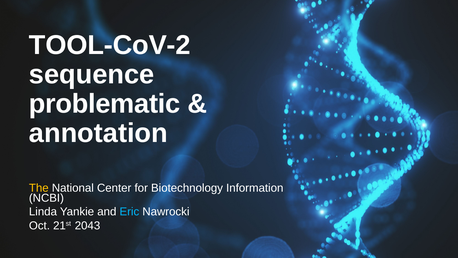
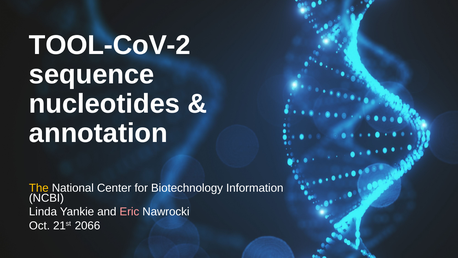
problematic: problematic -> nucleotides
Eric colour: light blue -> pink
2043: 2043 -> 2066
